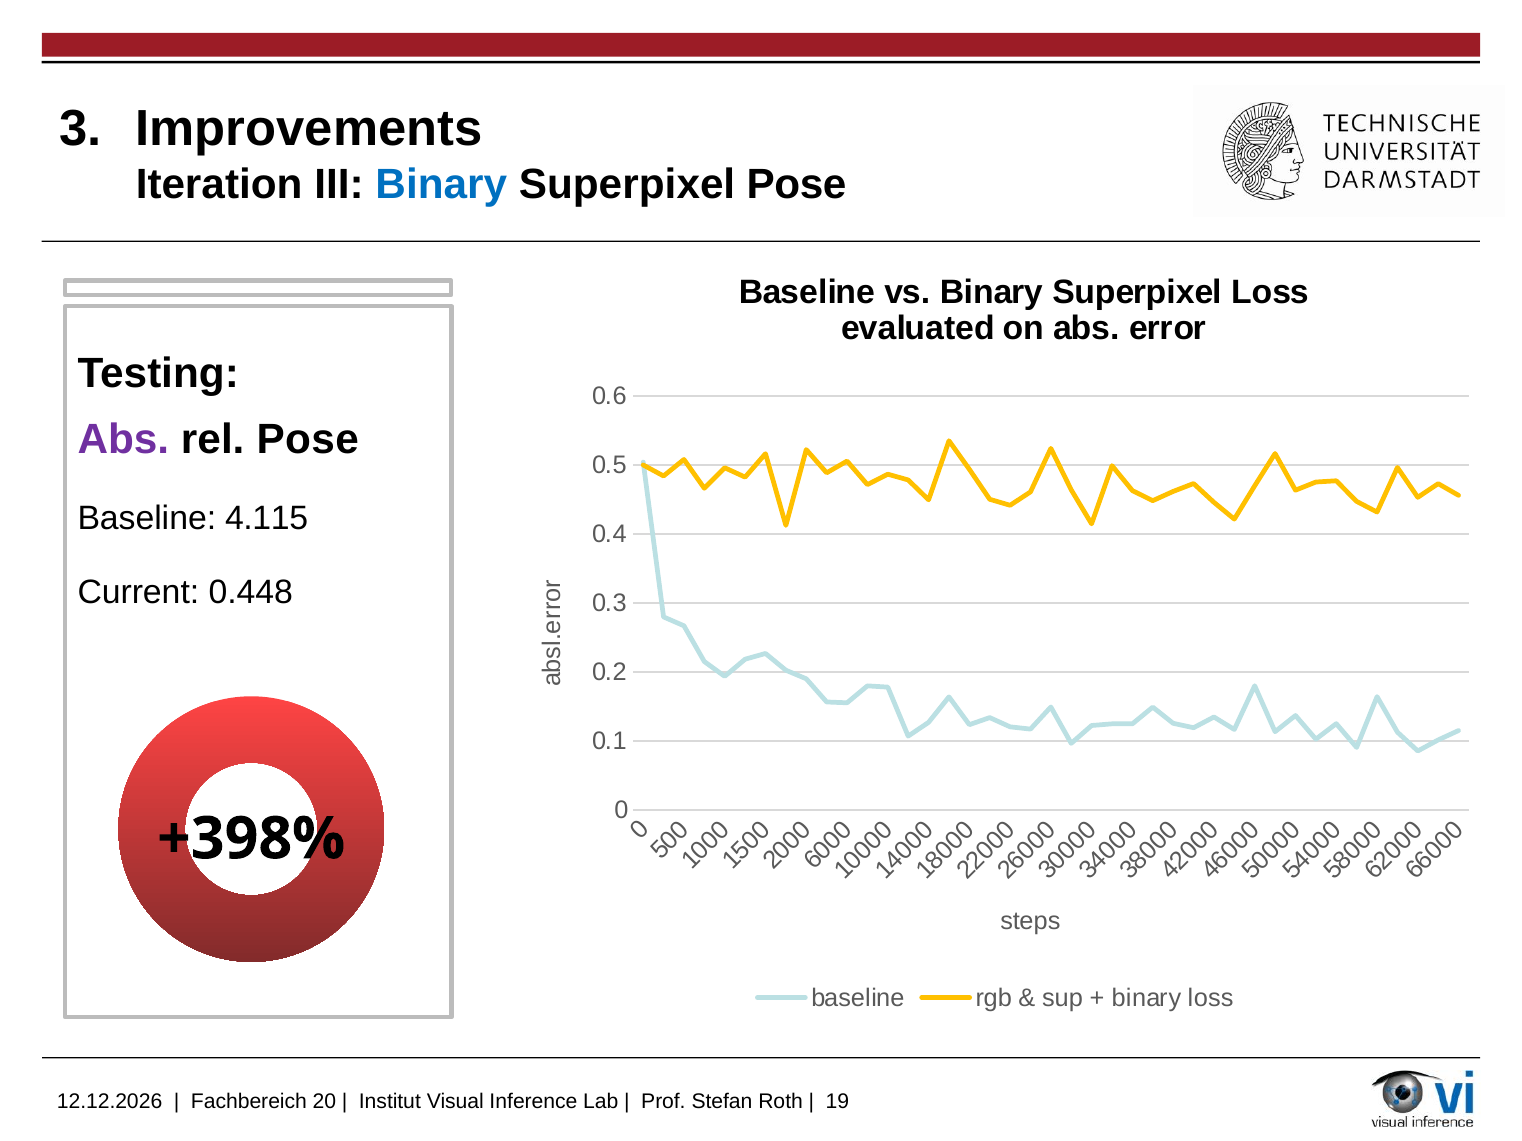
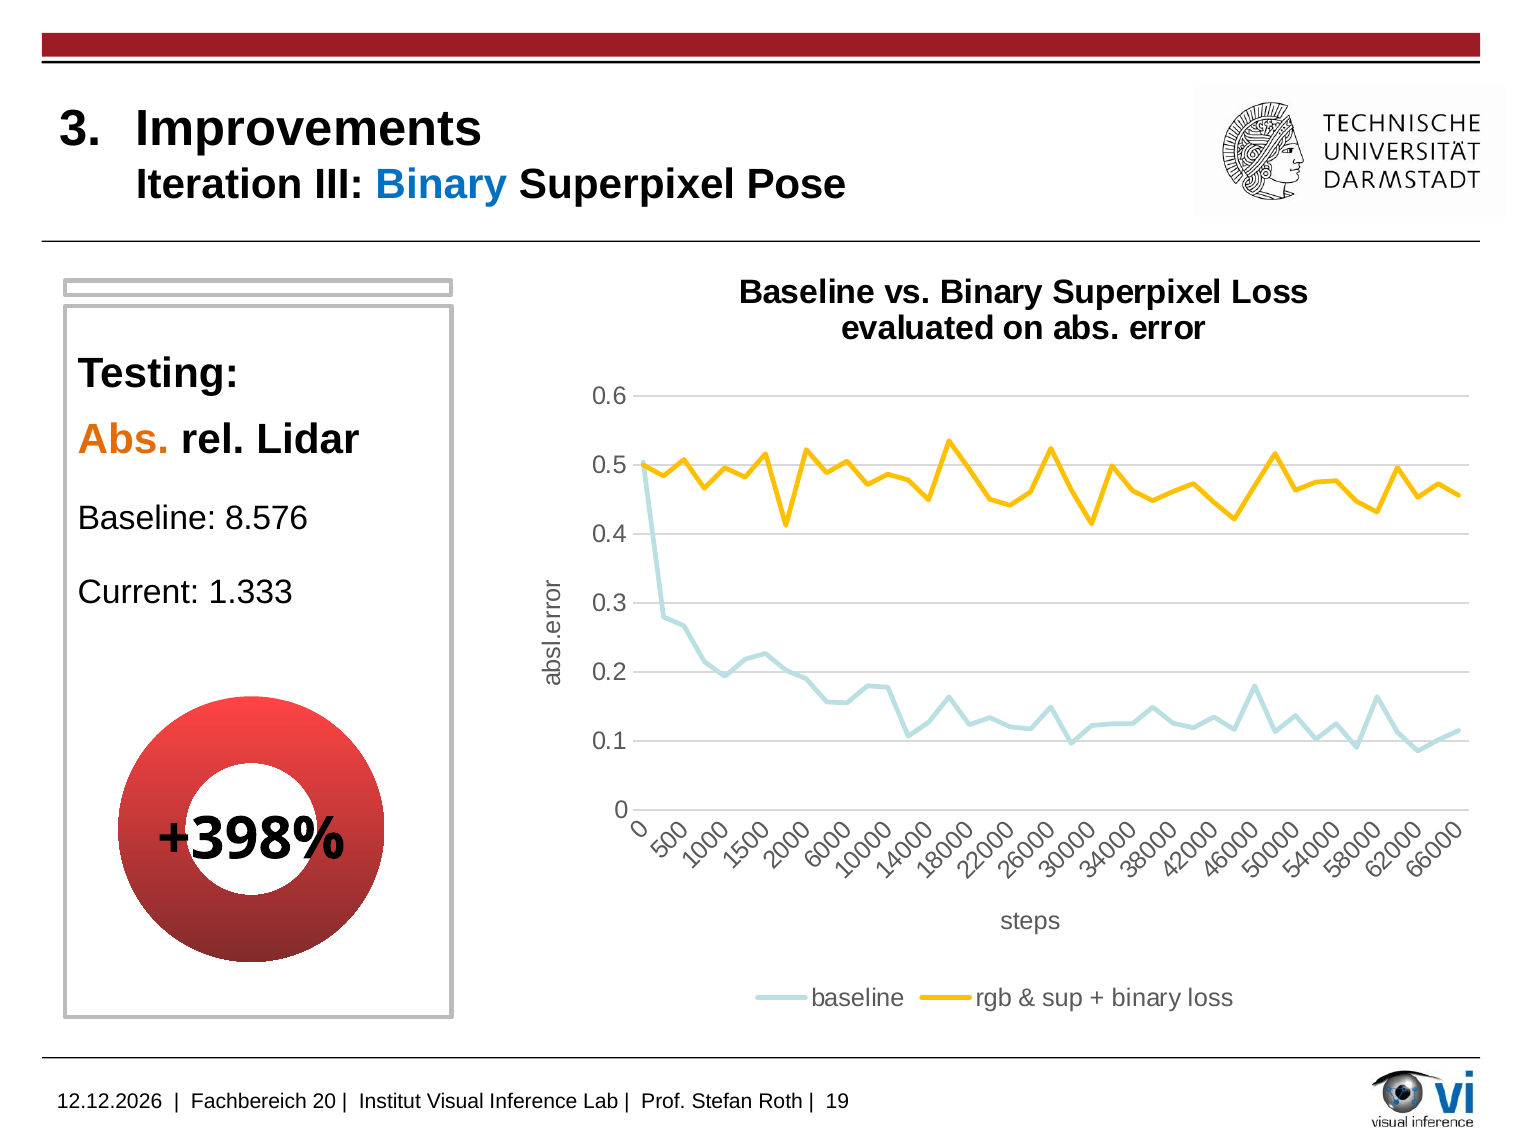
Abs at (123, 440) colour: purple -> orange
rel Pose: Pose -> Lidar
4.115: 4.115 -> 8.576
0.448: 0.448 -> 1.333
